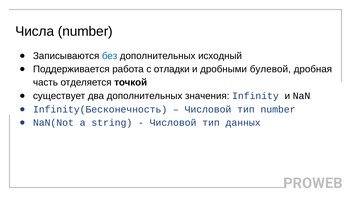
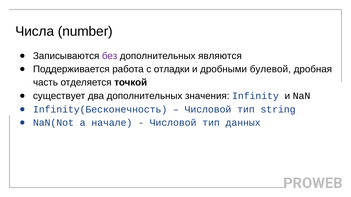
без colour: blue -> purple
исходный: исходный -> являются
тип number: number -> string
string: string -> начале
